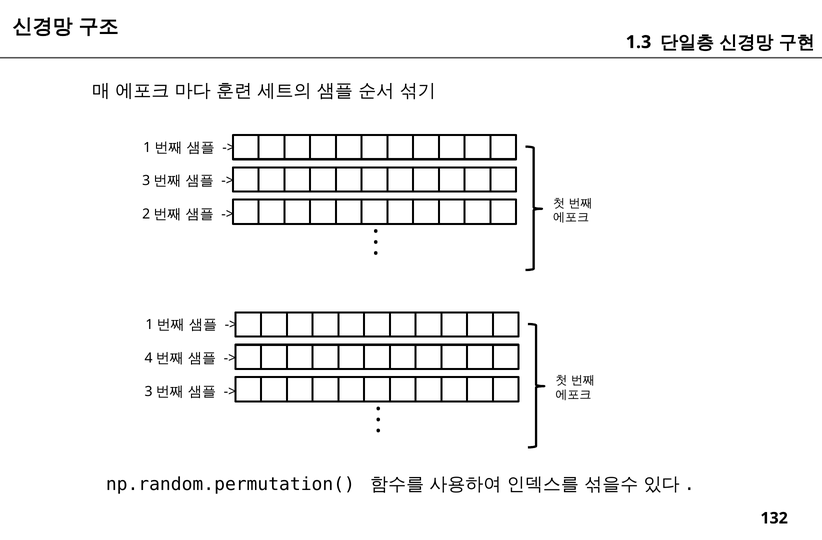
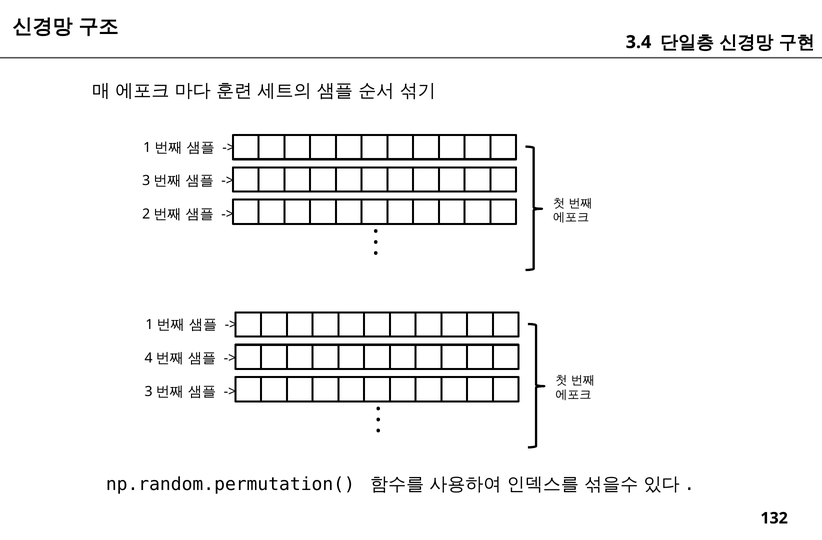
1.3: 1.3 -> 3.4
